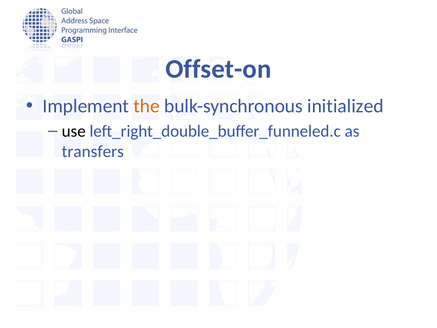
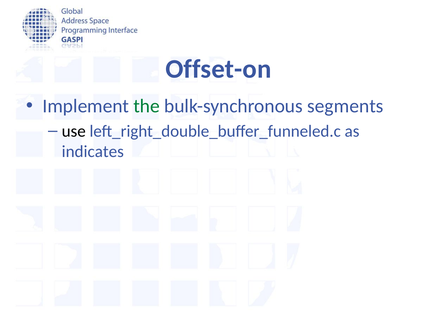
the colour: orange -> green
initialized: initialized -> segments
transfers: transfers -> indicates
